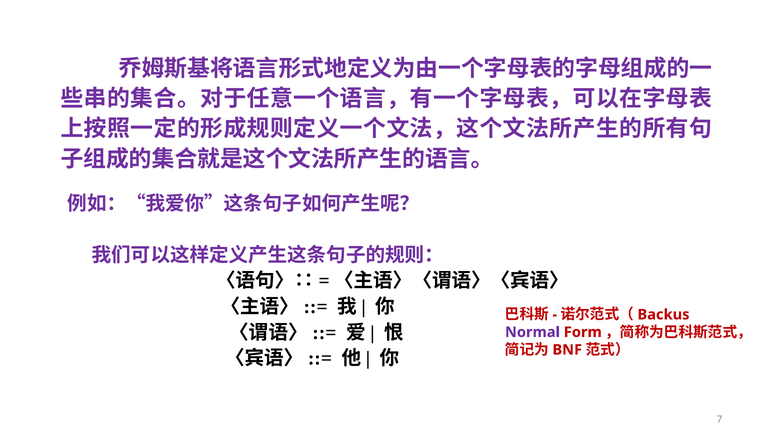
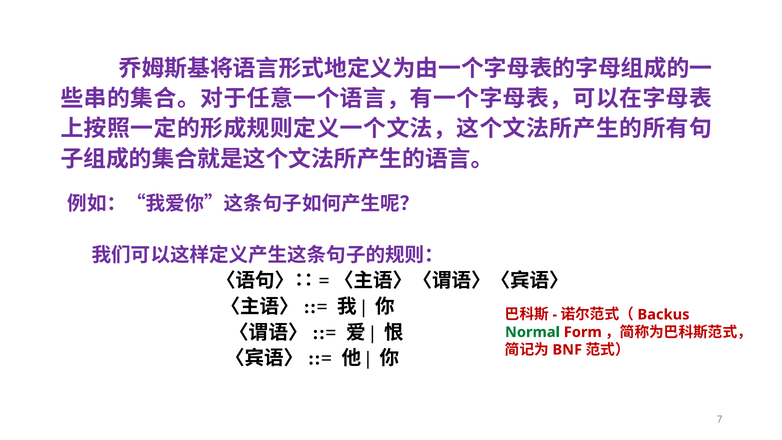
Normal colour: purple -> green
